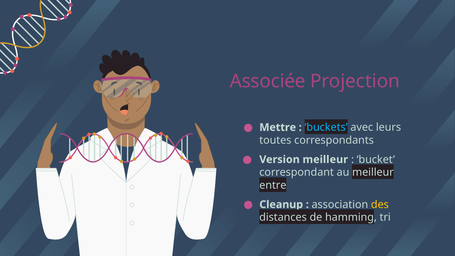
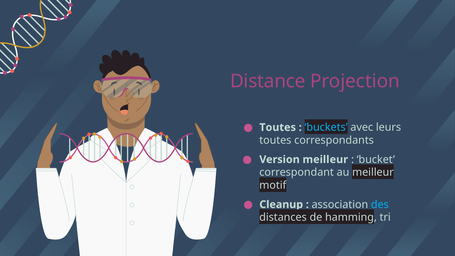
Associée: Associée -> Distance
Mettre at (278, 127): Mettre -> Toutes
entre: entre -> motif
des colour: yellow -> light blue
